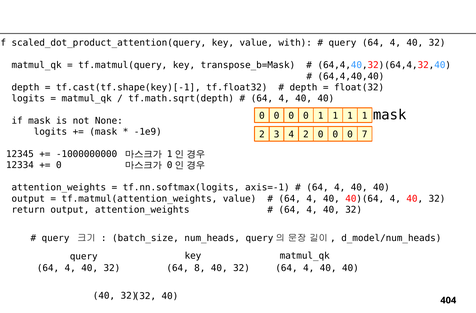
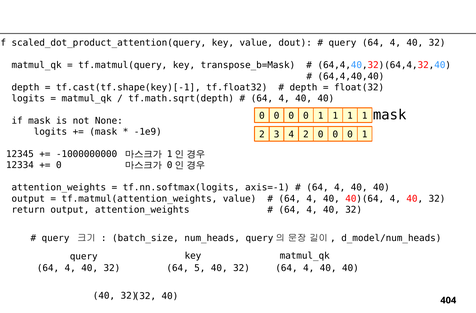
with: with -> dout
7 at (365, 134): 7 -> 1
8: 8 -> 5
